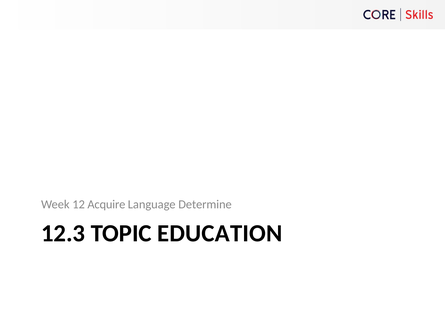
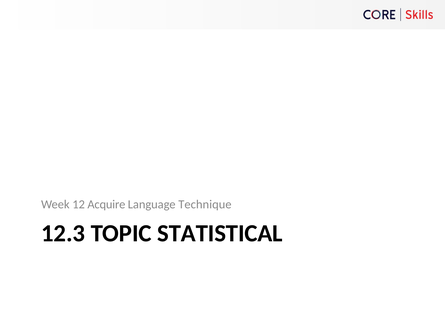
Determine: Determine -> Technique
EDUCATION: EDUCATION -> STATISTICAL
